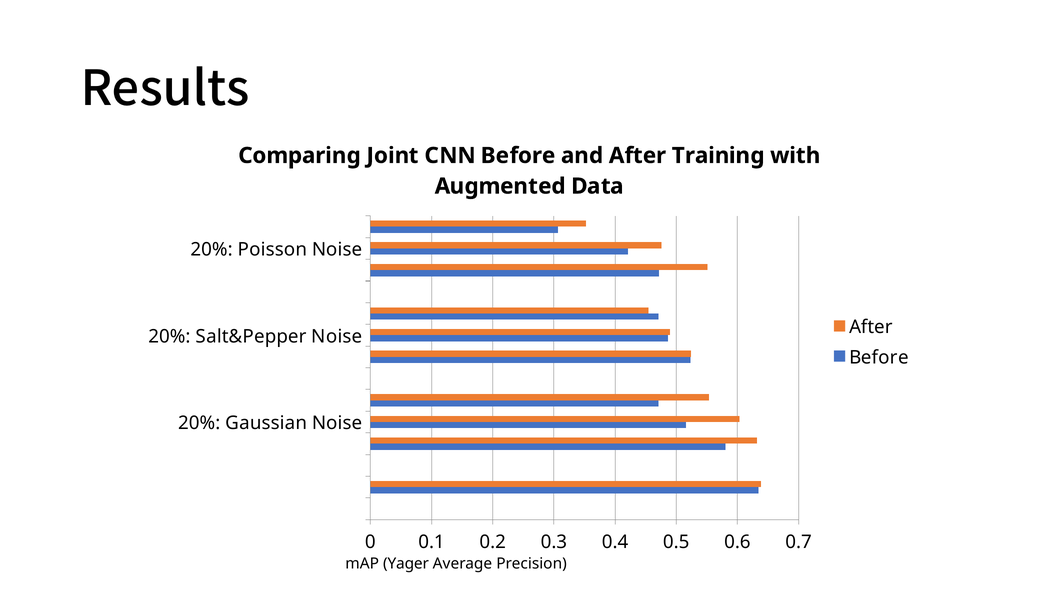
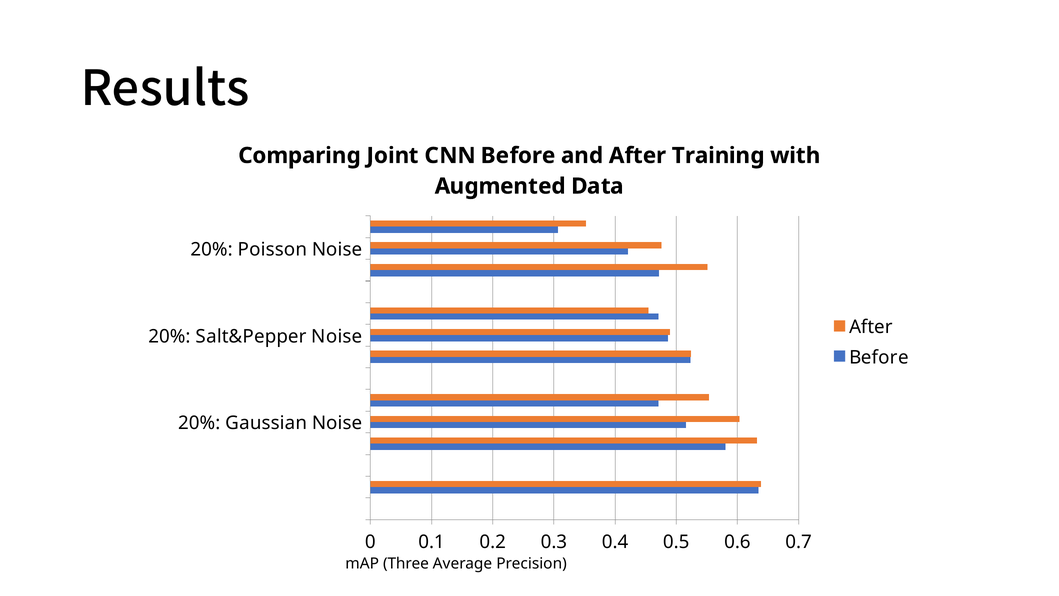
Yager: Yager -> Three
